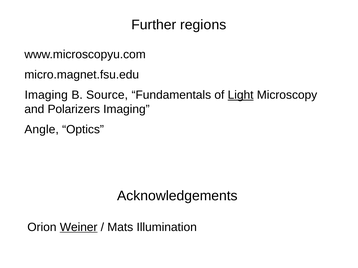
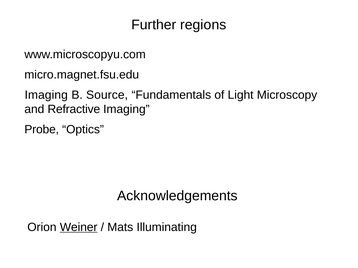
Light underline: present -> none
Polarizers: Polarizers -> Refractive
Angle: Angle -> Probe
Illumination: Illumination -> Illuminating
